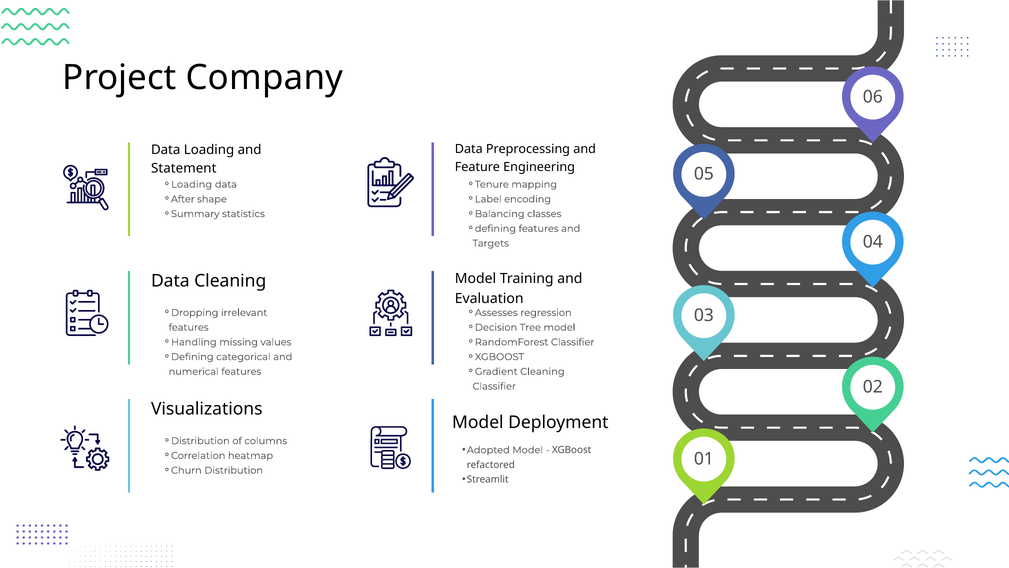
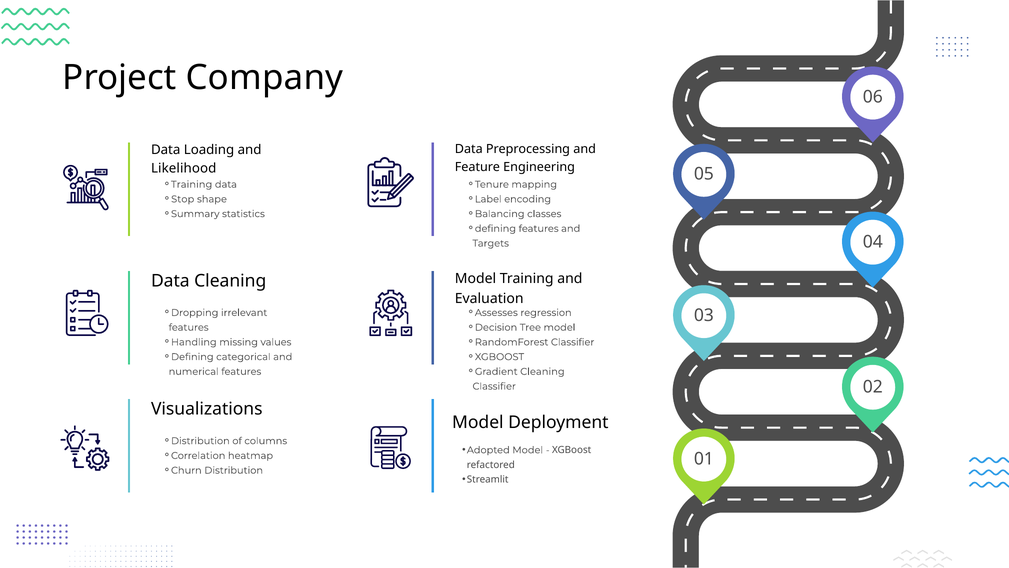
Statement: Statement -> Likelihood
Loading at (192, 184): Loading -> Training
After: After -> Stop
